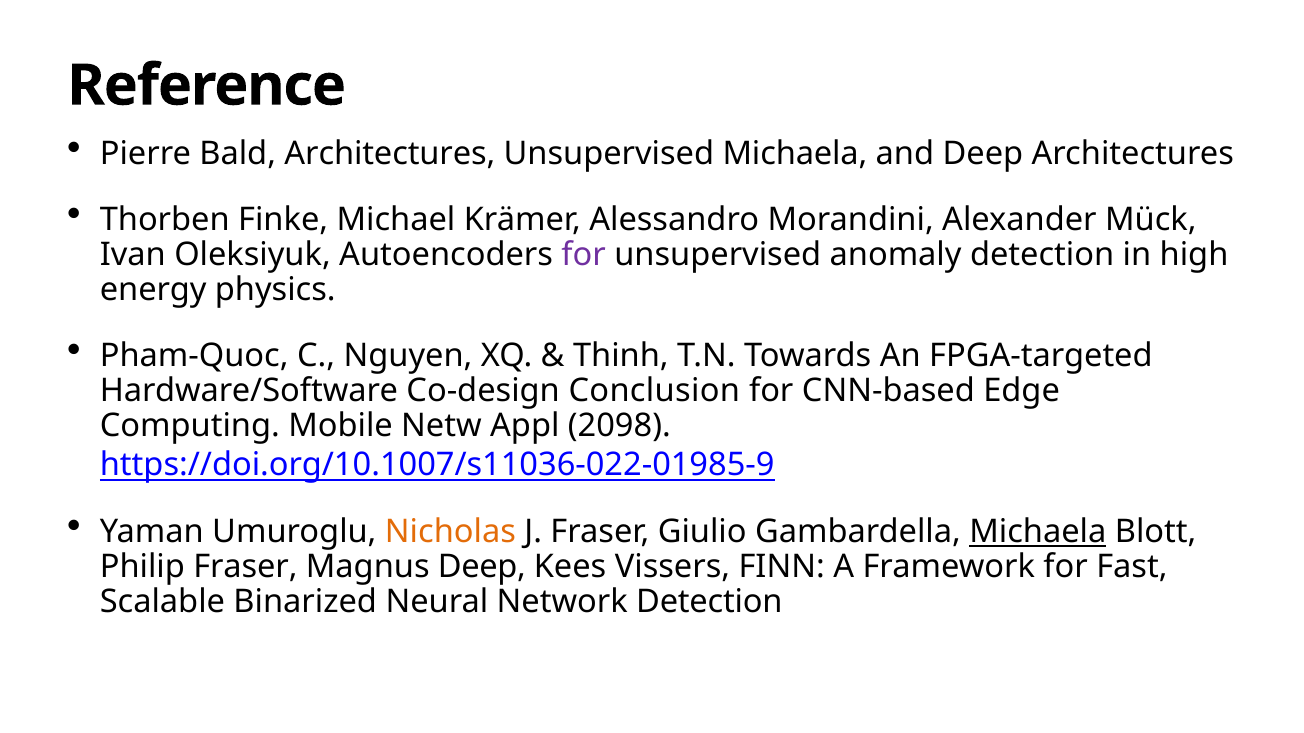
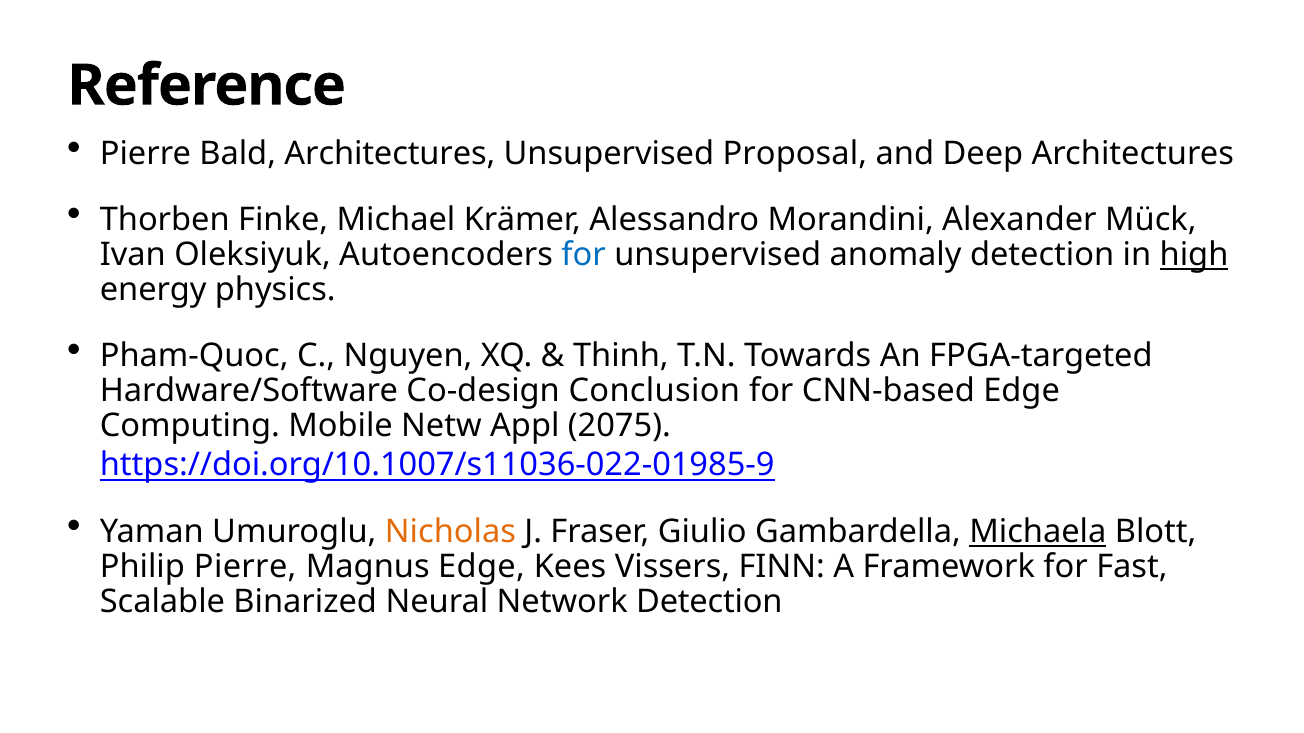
Unsupervised Michaela: Michaela -> Proposal
for at (584, 255) colour: purple -> blue
high underline: none -> present
2098: 2098 -> 2075
Philip Fraser: Fraser -> Pierre
Magnus Deep: Deep -> Edge
